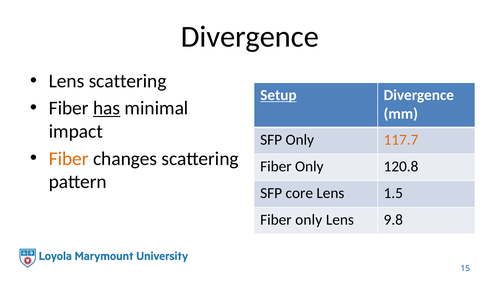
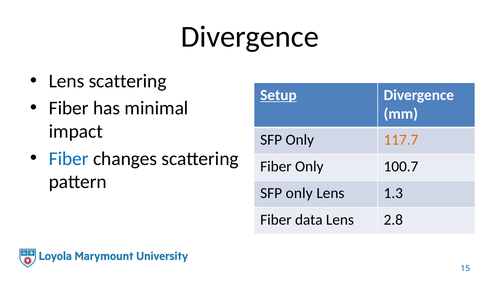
has underline: present -> none
Fiber at (69, 159) colour: orange -> blue
120.8: 120.8 -> 100.7
core at (299, 193): core -> only
1.5: 1.5 -> 1.3
only at (309, 220): only -> data
9.8: 9.8 -> 2.8
